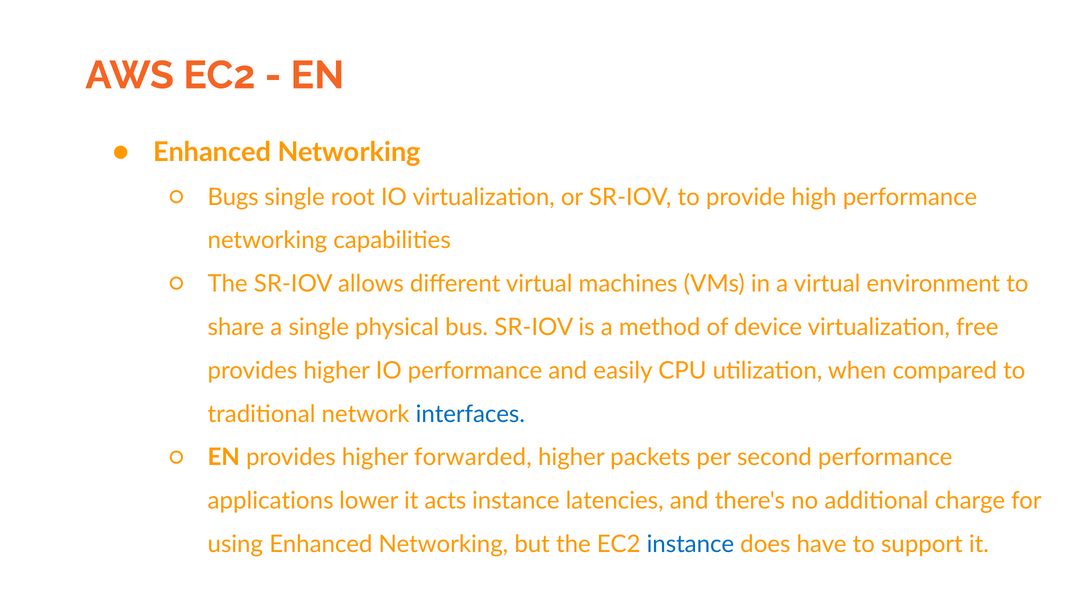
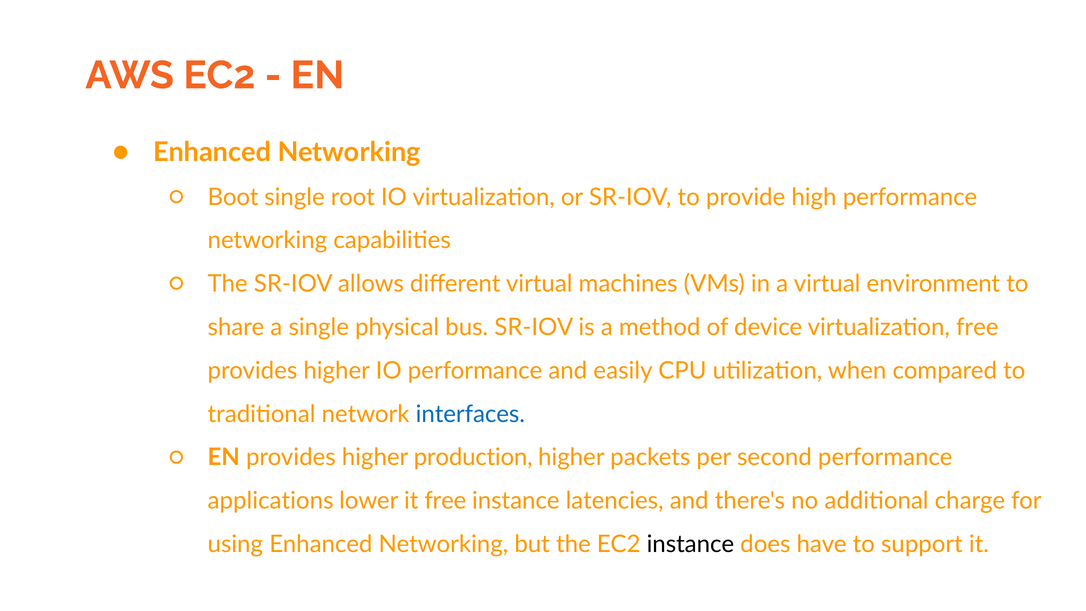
Bugs: Bugs -> Boot
forwarded: forwarded -> production
it acts: acts -> free
instance at (690, 544) colour: blue -> black
